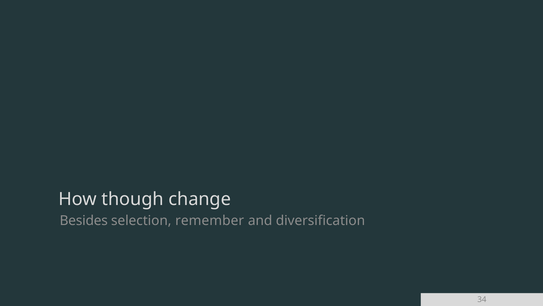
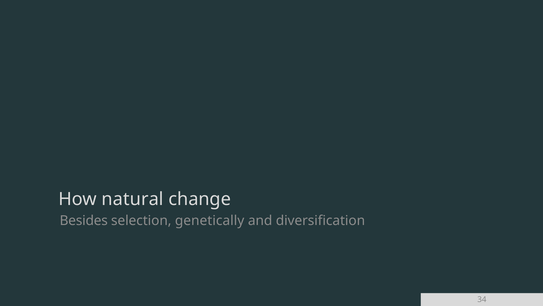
though: though -> natural
remember: remember -> genetically
